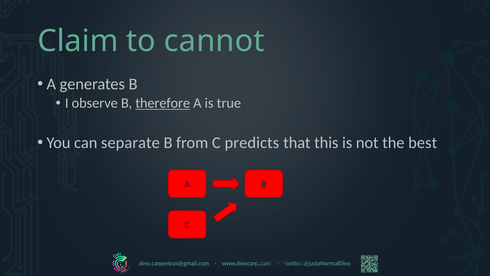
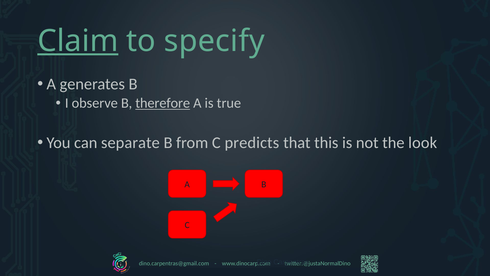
Claim underline: none -> present
cannot: cannot -> specify
best: best -> look
